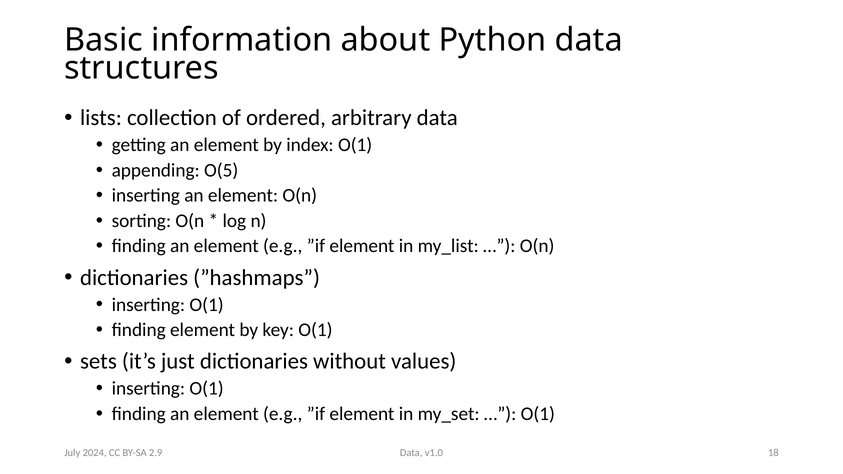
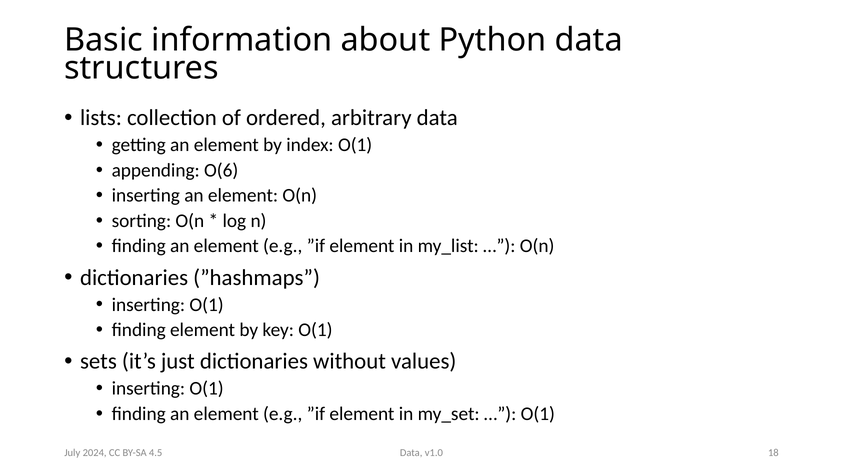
O(5: O(5 -> O(6
2.9: 2.9 -> 4.5
